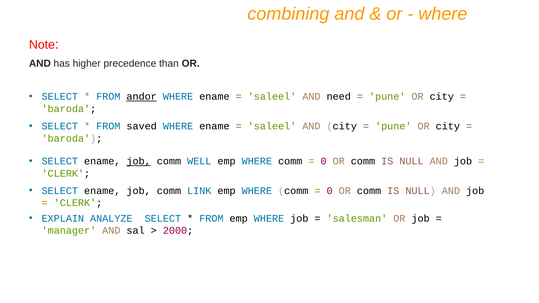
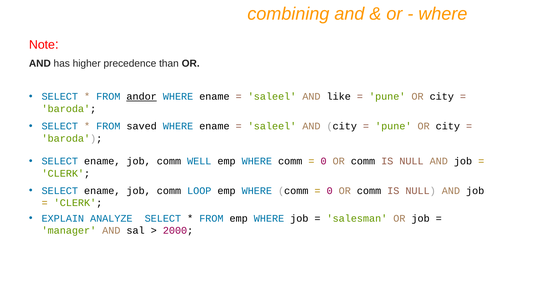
need: need -> like
job at (139, 161) underline: present -> none
LINK: LINK -> LOOP
